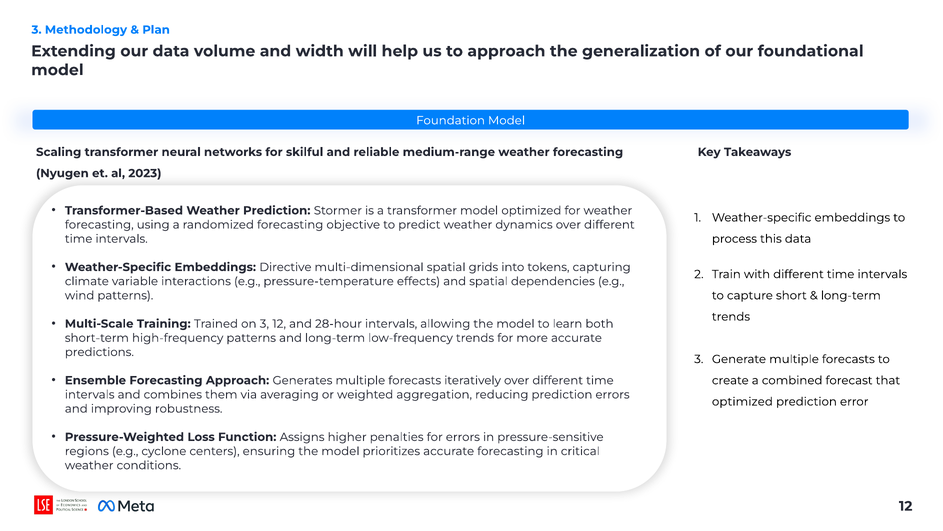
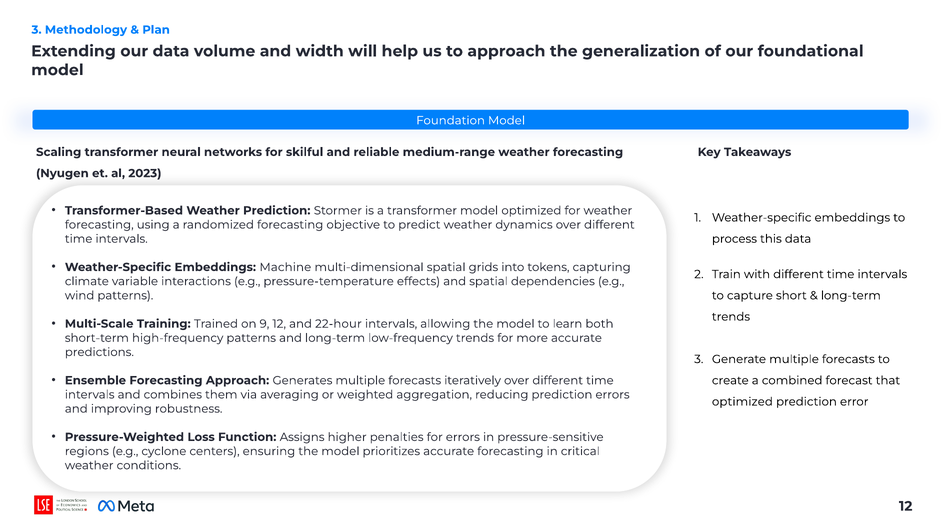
Directive: Directive -> Machine
on 3: 3 -> 9
28-hour: 28-hour -> 22-hour
